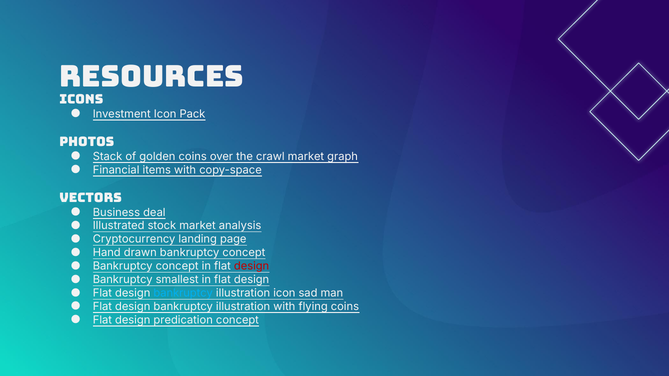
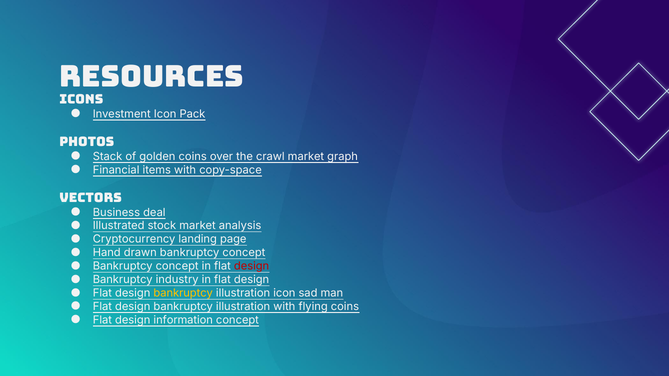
smallest: smallest -> industry
bankruptcy at (183, 293) colour: light blue -> yellow
predication: predication -> information
